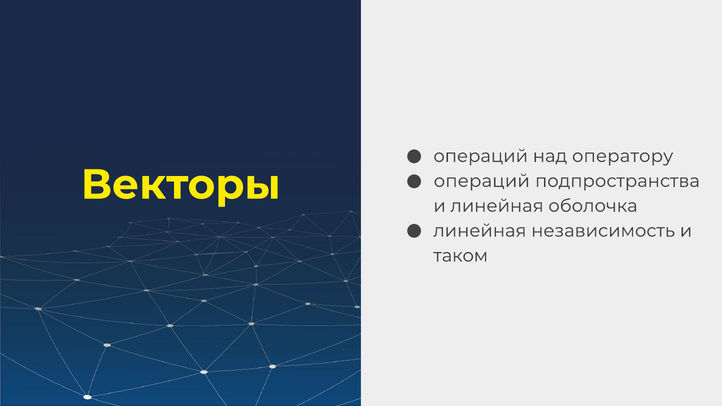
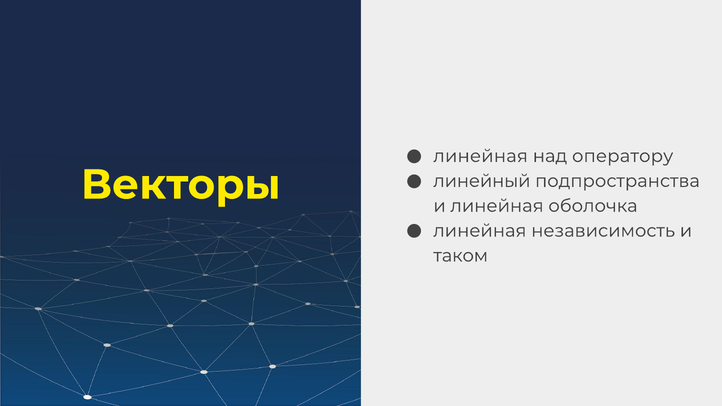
операций at (481, 156): операций -> линейная
операций at (482, 181): операций -> линейный
